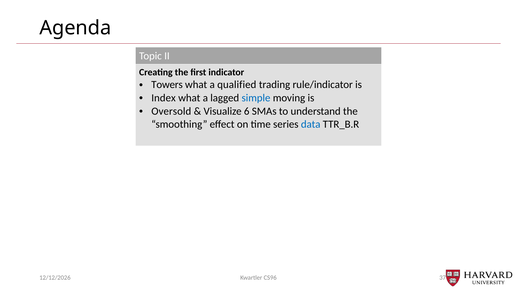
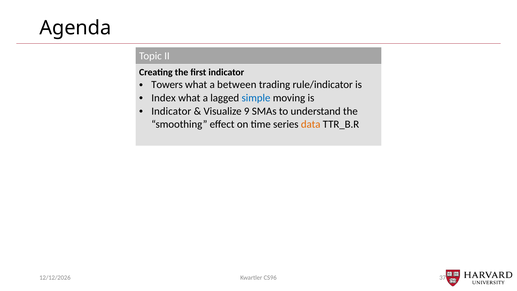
qualified: qualified -> between
Oversold at (171, 111): Oversold -> Indicator
6: 6 -> 9
data colour: blue -> orange
